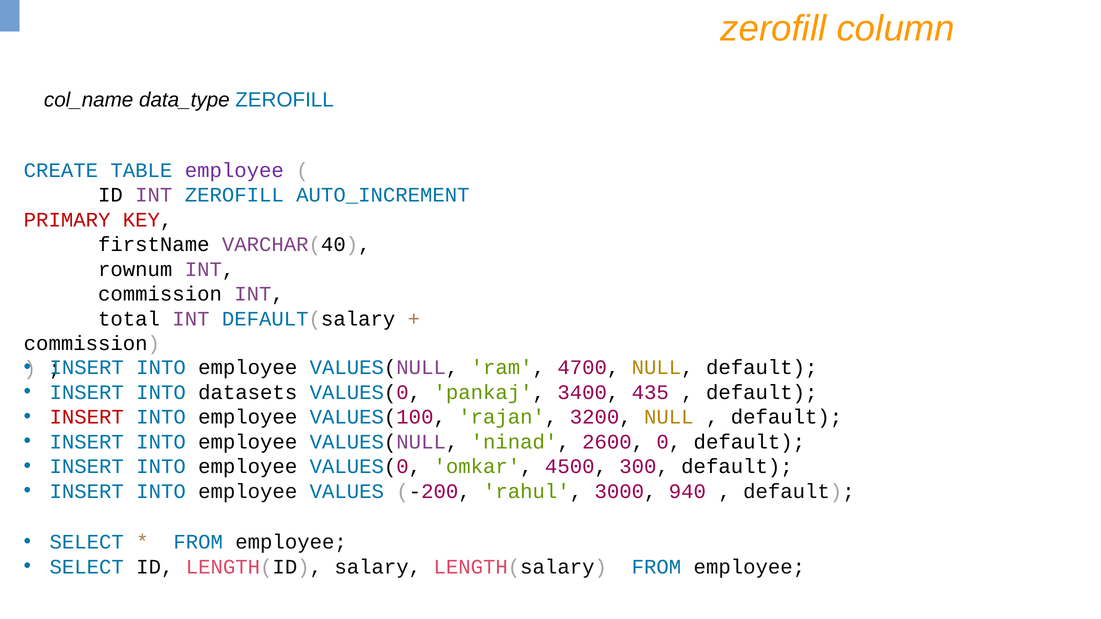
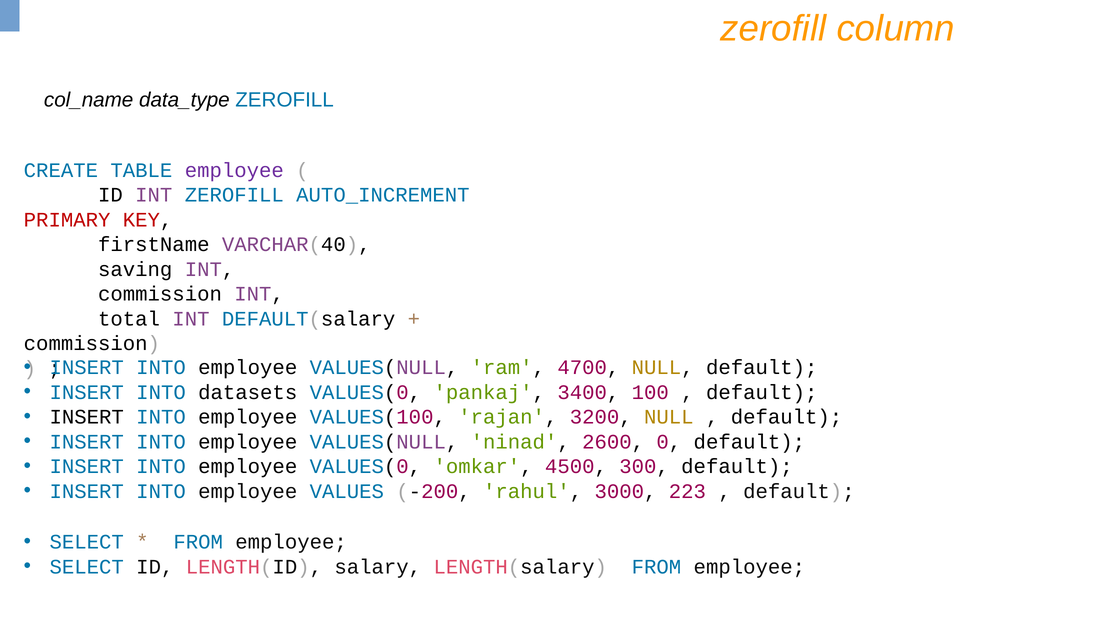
rownum: rownum -> saving
435: 435 -> 100
INSERT at (87, 417) colour: red -> black
940: 940 -> 223
